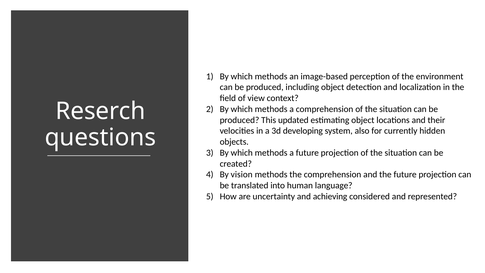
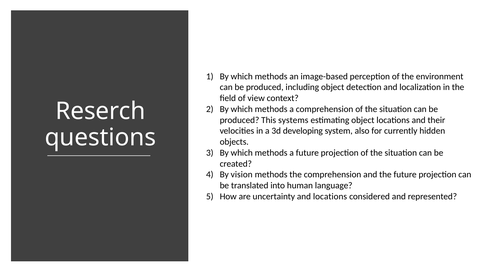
updated: updated -> systems
and achieving: achieving -> locations
